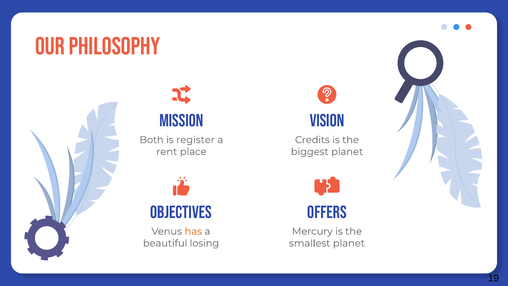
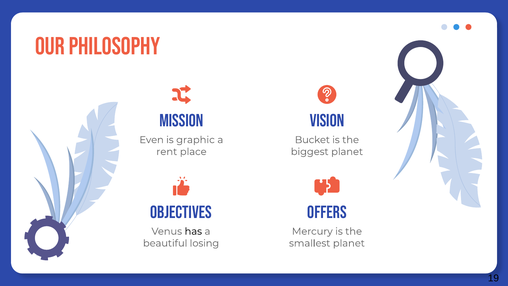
Both: Both -> Even
register: register -> graphic
Credits: Credits -> Bucket
has colour: orange -> black
